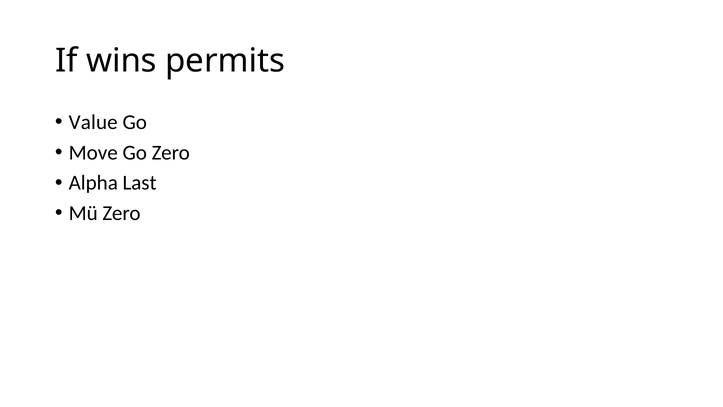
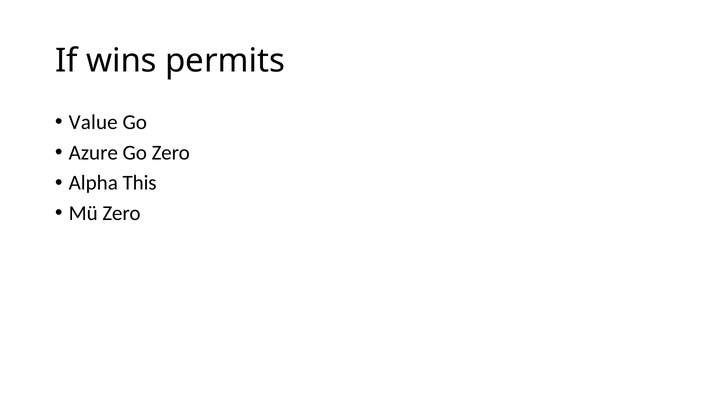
Move: Move -> Azure
Last: Last -> This
